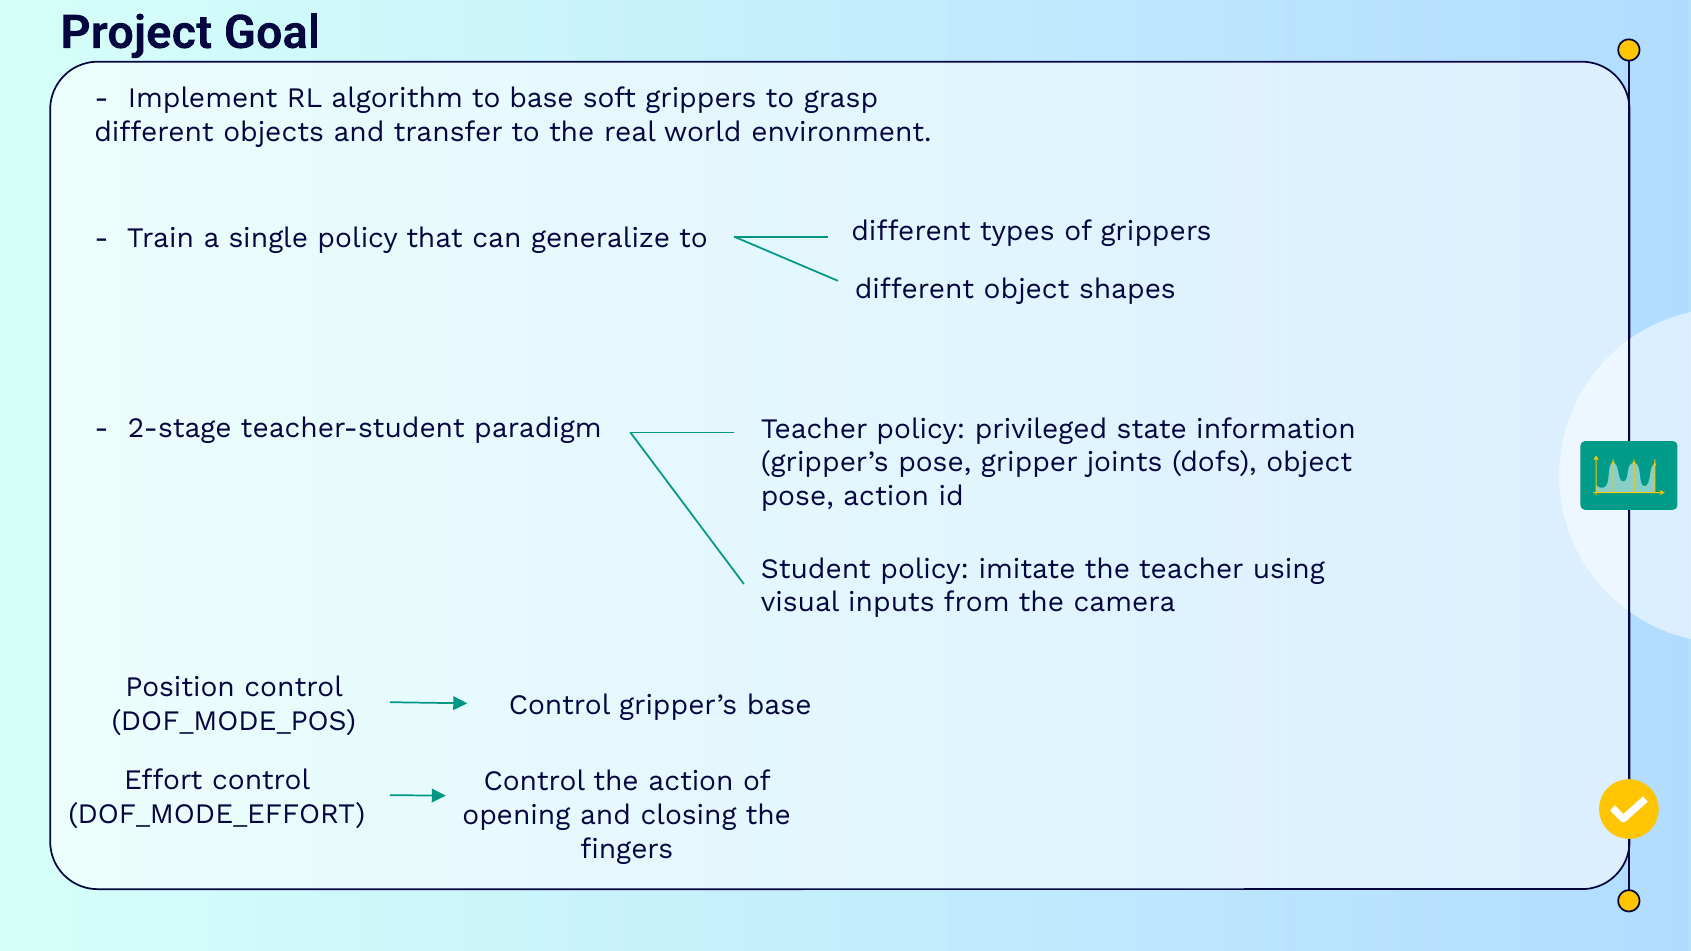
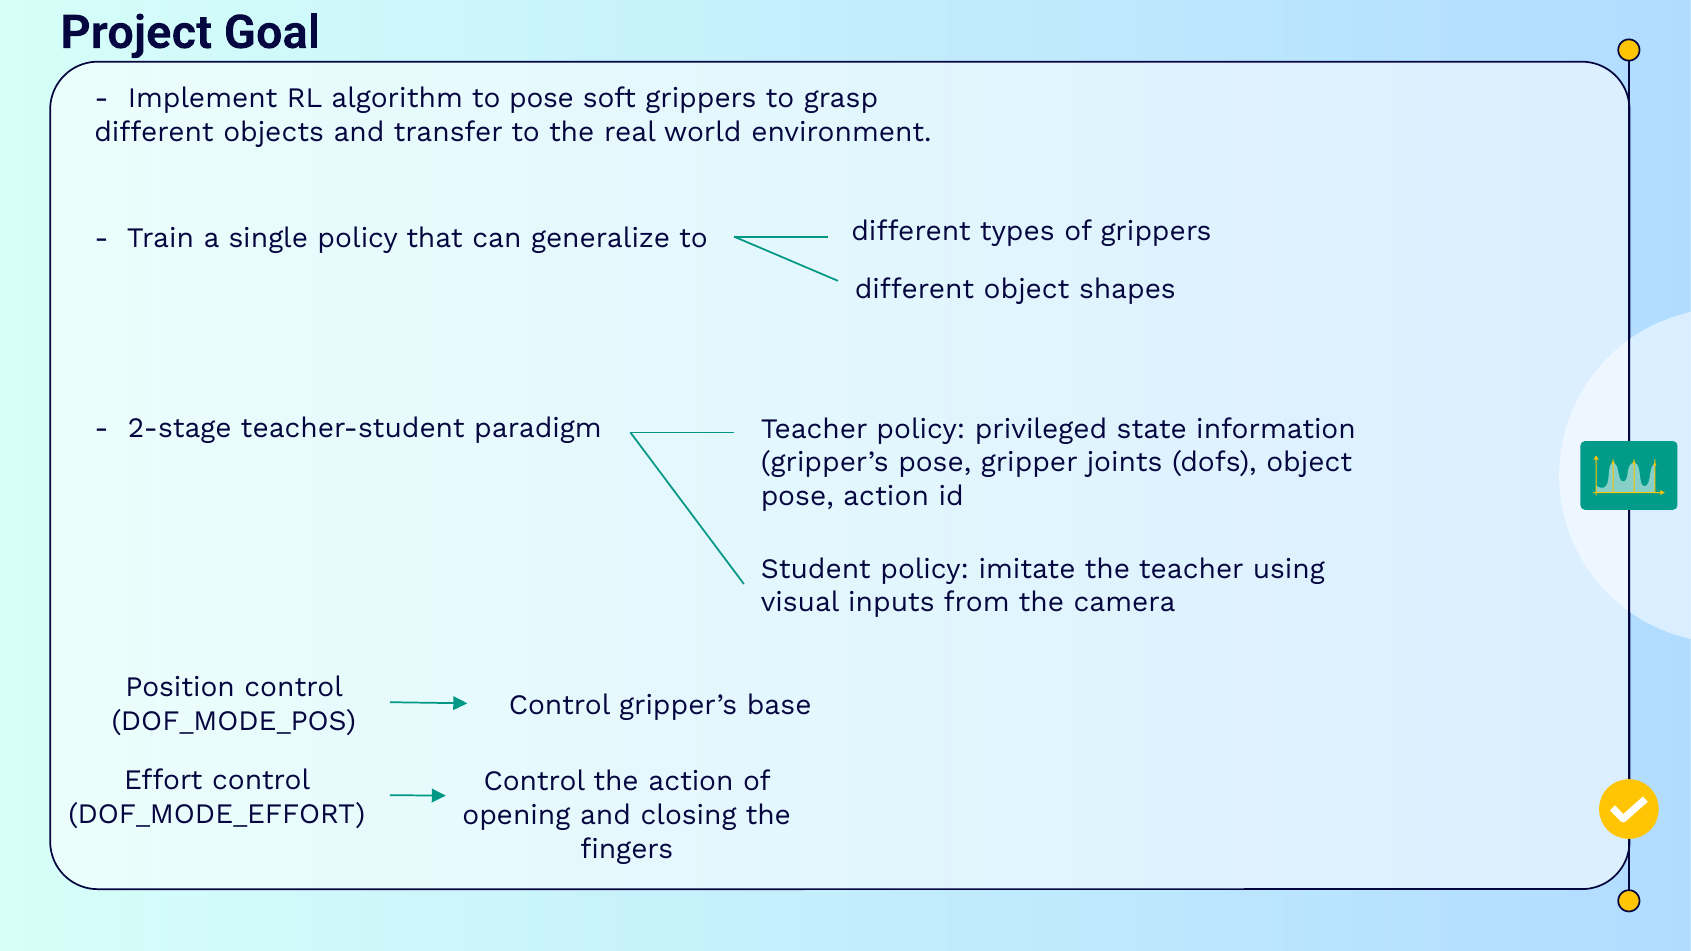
to base: base -> pose
